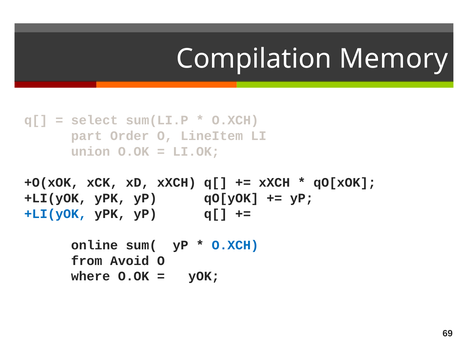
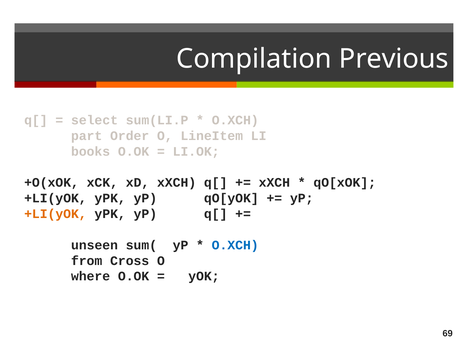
Memory: Memory -> Previous
union: union -> books
+LI(yOK at (55, 214) colour: blue -> orange
online: online -> unseen
Avoid: Avoid -> Cross
